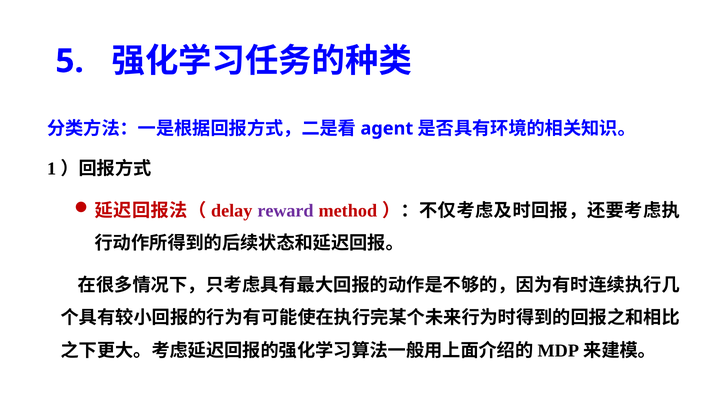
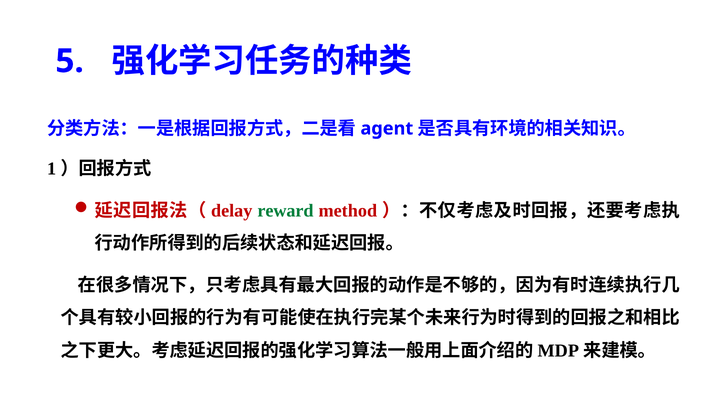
reward colour: purple -> green
